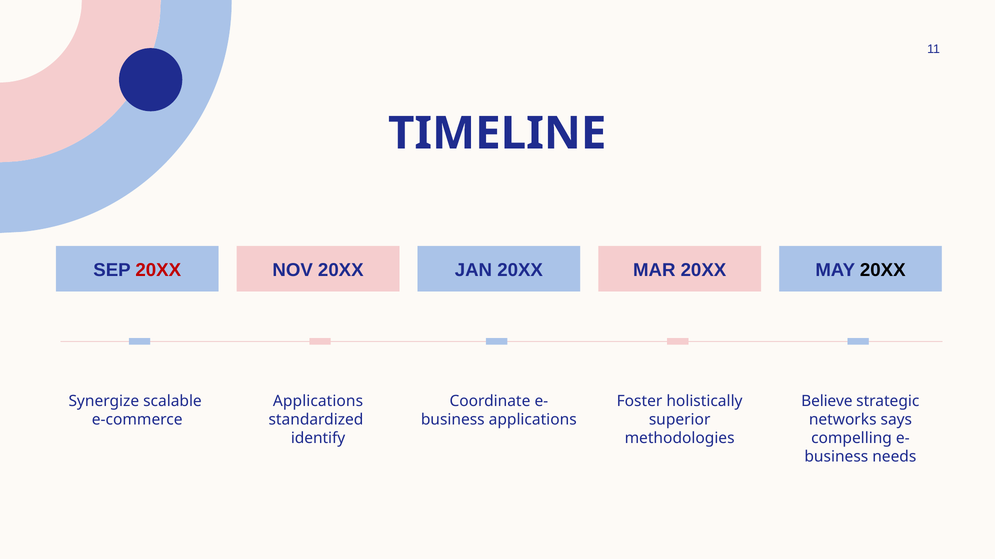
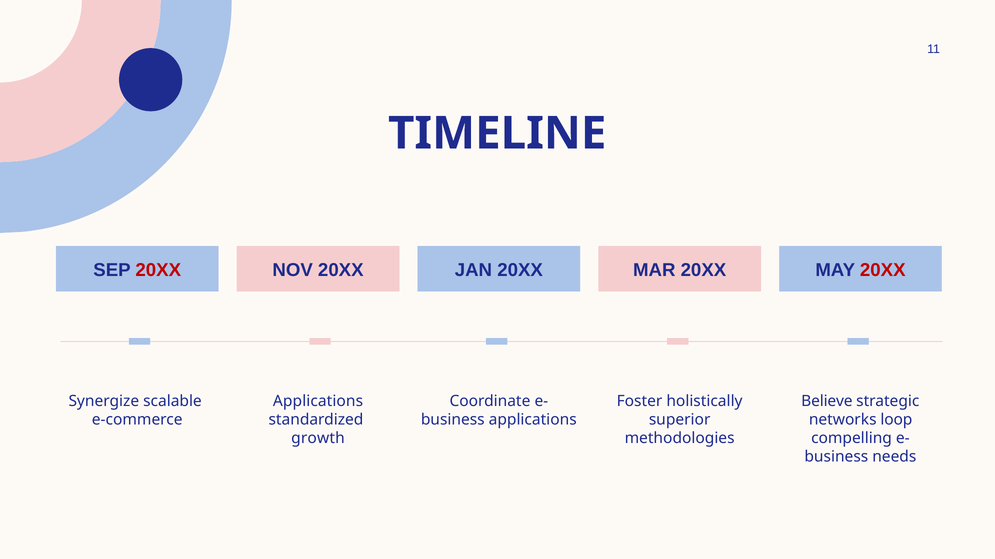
20XX at (883, 270) colour: black -> red
says: says -> loop
identify: identify -> growth
